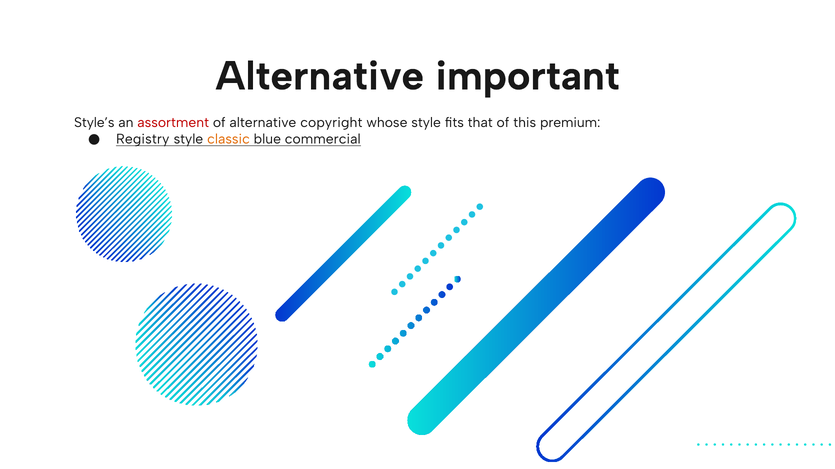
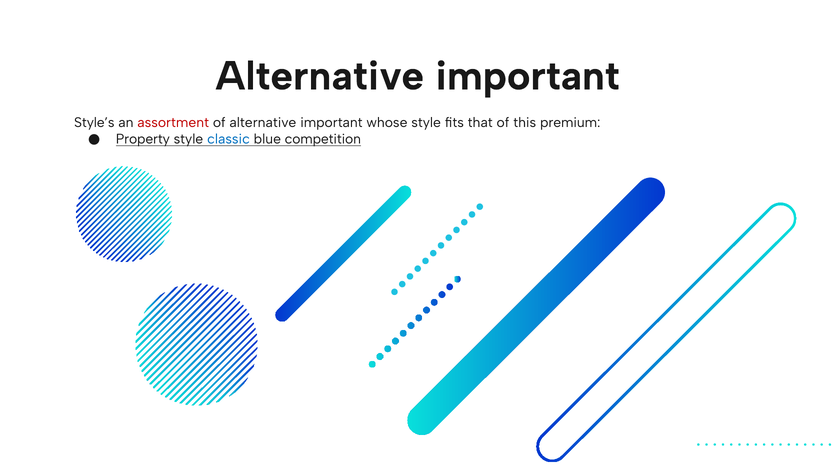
of alternative copyright: copyright -> important
Registry: Registry -> Property
classic colour: orange -> blue
commercial: commercial -> competition
